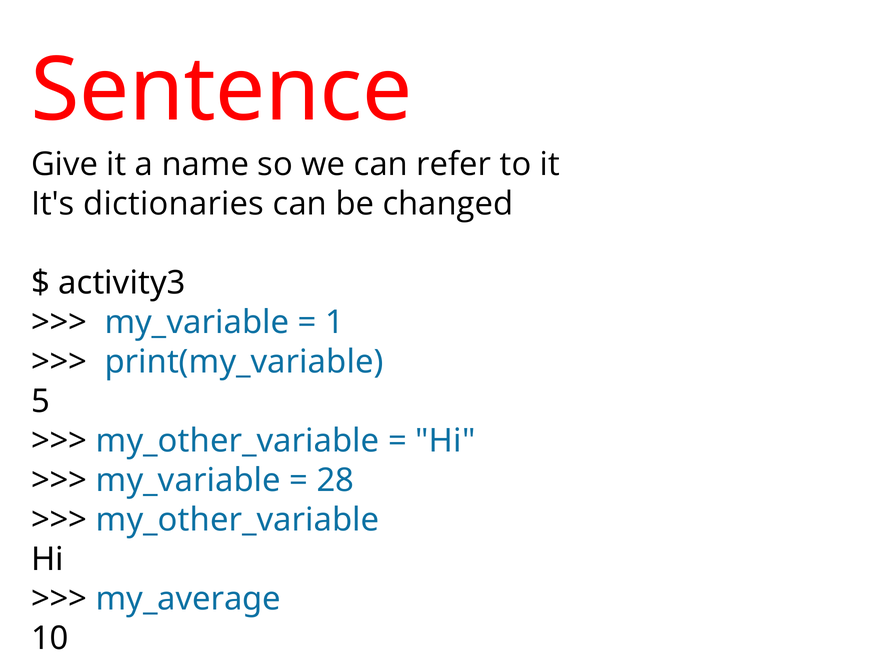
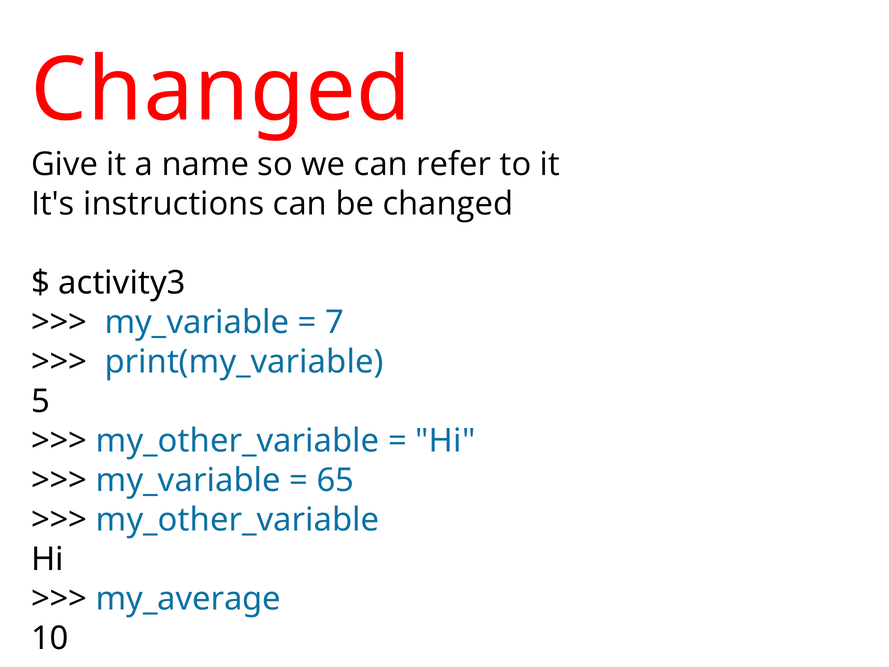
Sentence at (222, 91): Sentence -> Changed
dictionaries: dictionaries -> instructions
1: 1 -> 7
28: 28 -> 65
